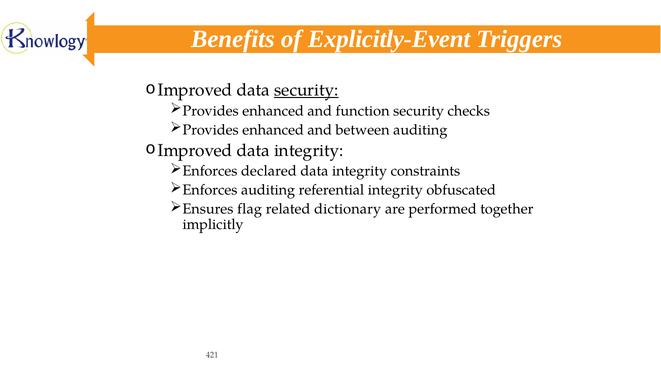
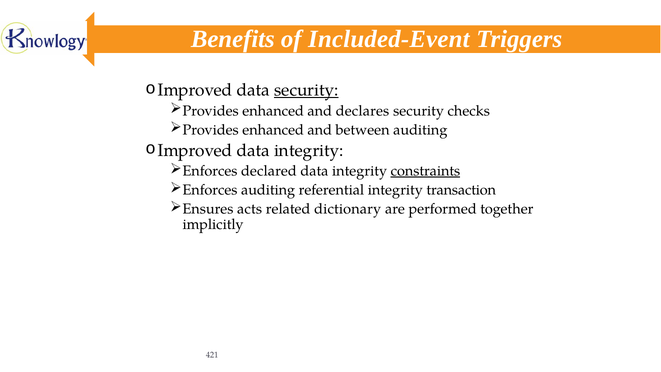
Explicitly-Event: Explicitly-Event -> Included-Event
function: function -> declares
constraints underline: none -> present
obfuscated: obfuscated -> transaction
flag: flag -> acts
